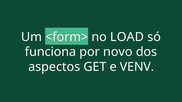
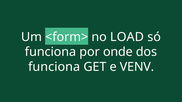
novo: novo -> onde
aspectos at (54, 67): aspectos -> funciona
